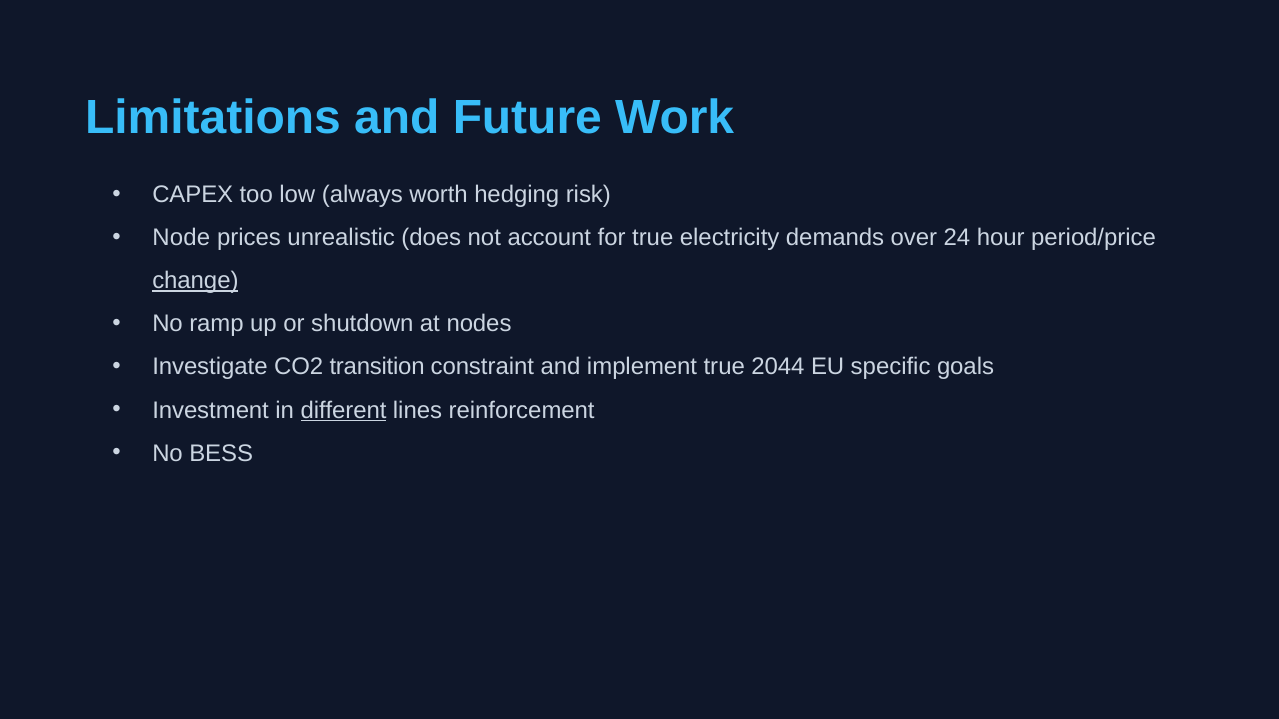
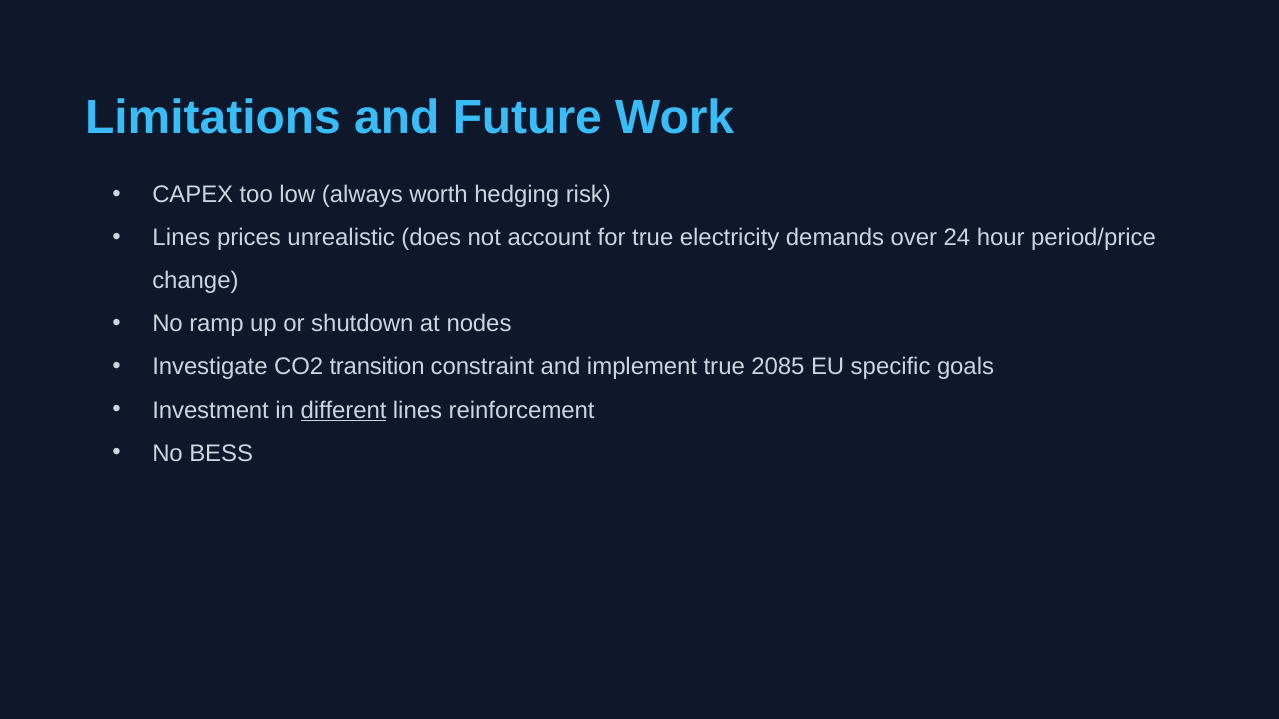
Node at (181, 238): Node -> Lines
change underline: present -> none
2044: 2044 -> 2085
